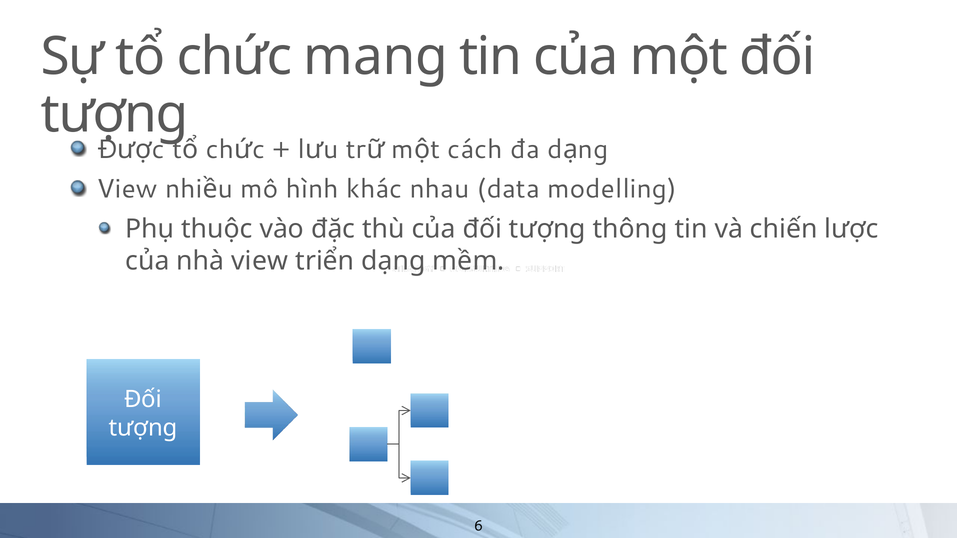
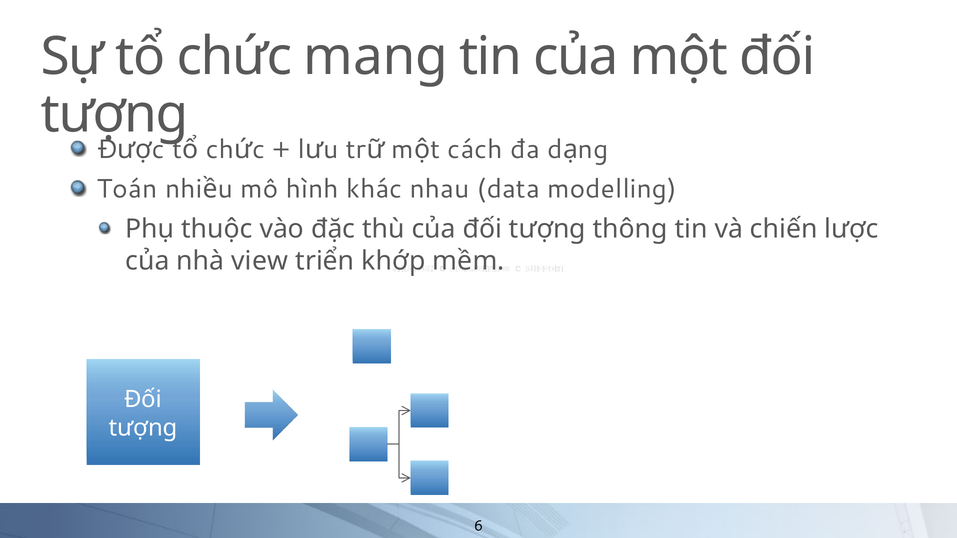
View at (127, 189): View -> Toán
dạng: dạng -> khớp
